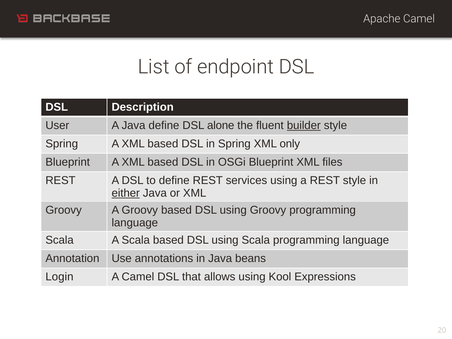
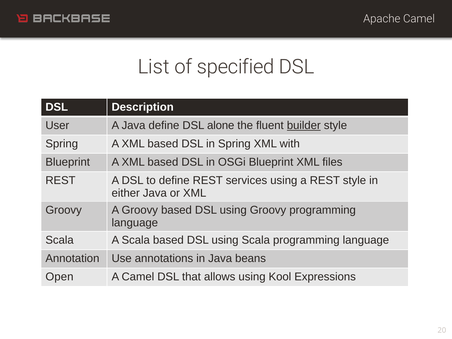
endpoint: endpoint -> specified
only: only -> with
either underline: present -> none
Login: Login -> Open
